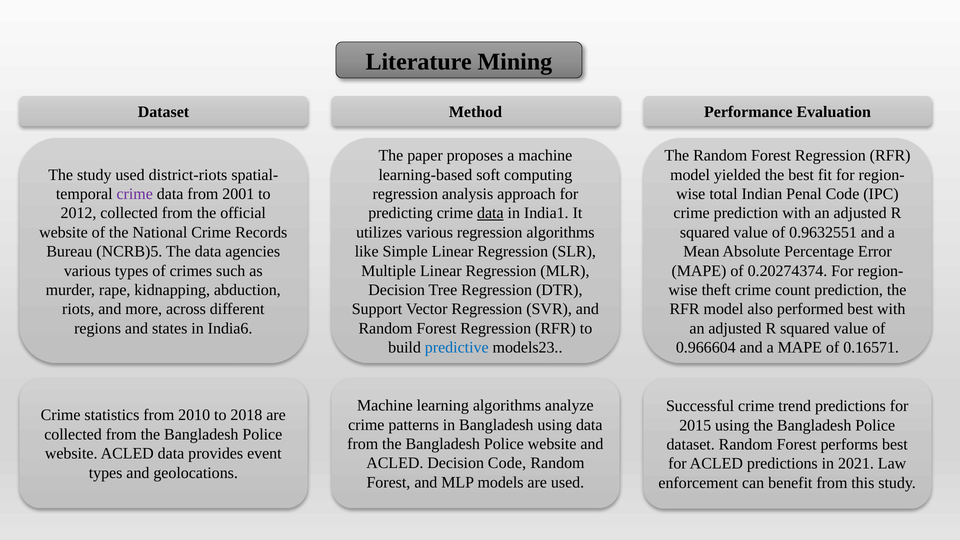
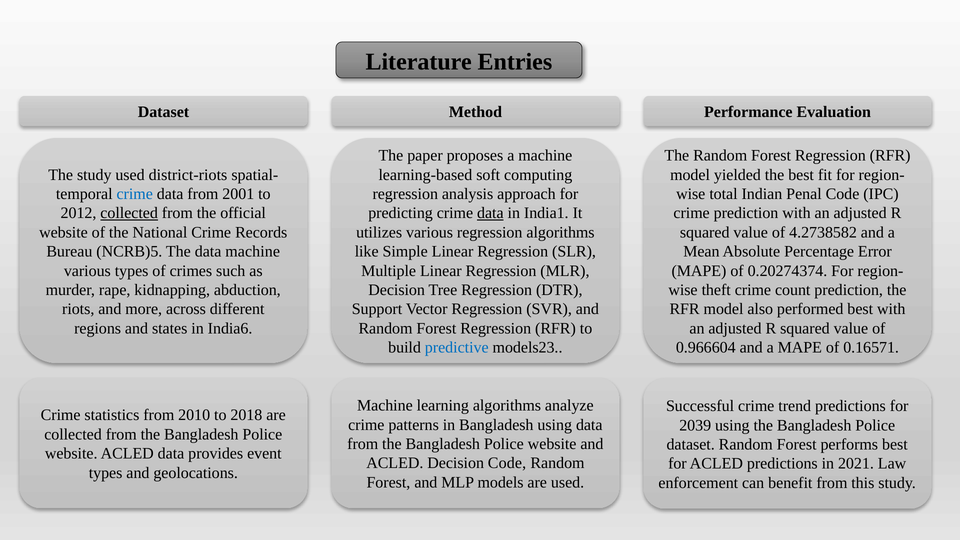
Mining: Mining -> Entries
crime at (135, 194) colour: purple -> blue
collected at (129, 213) underline: none -> present
0.9632551: 0.9632551 -> 4.2738582
data agencies: agencies -> machine
2015: 2015 -> 2039
